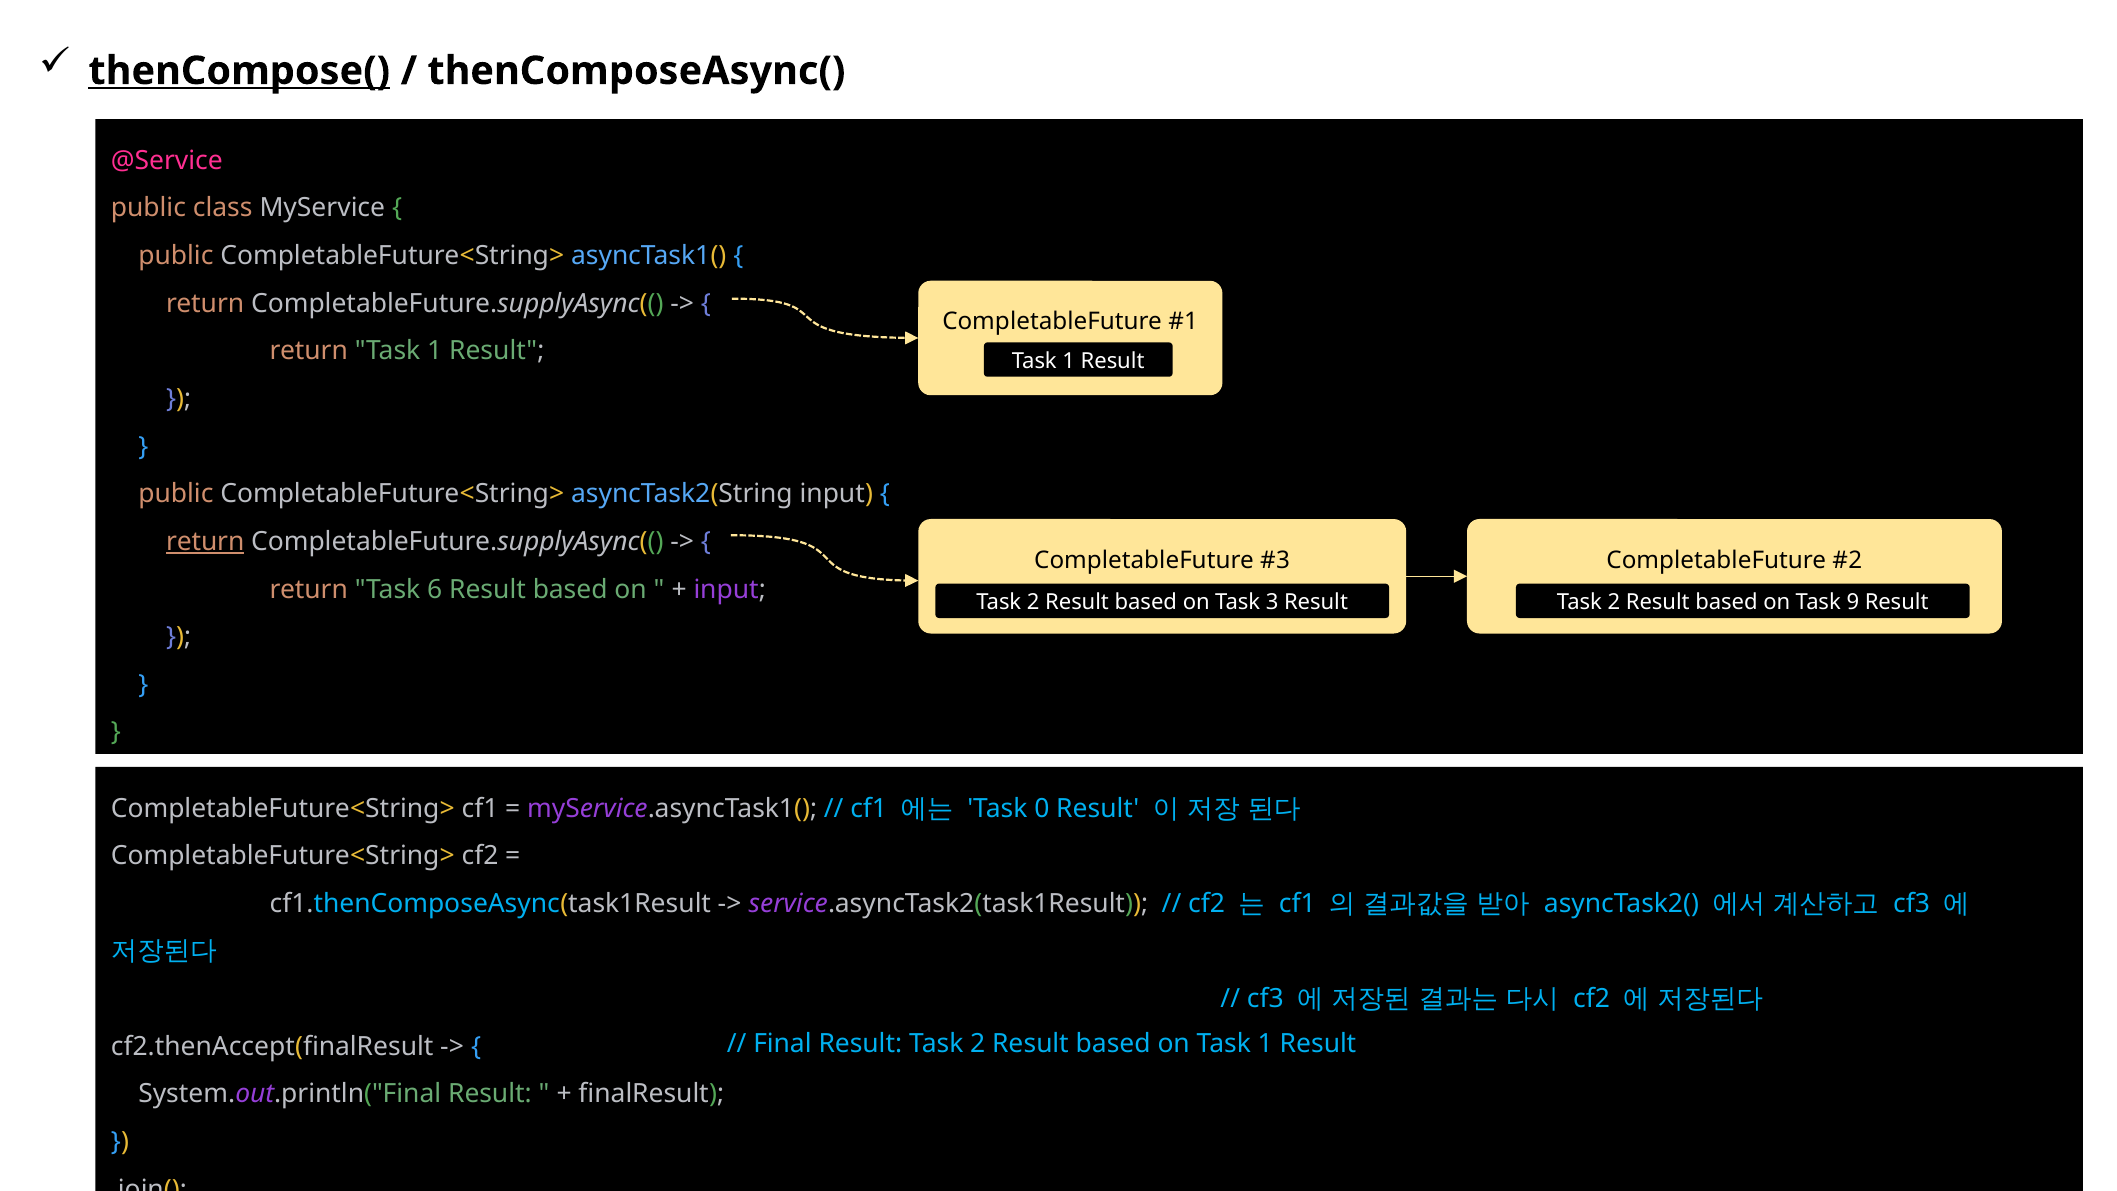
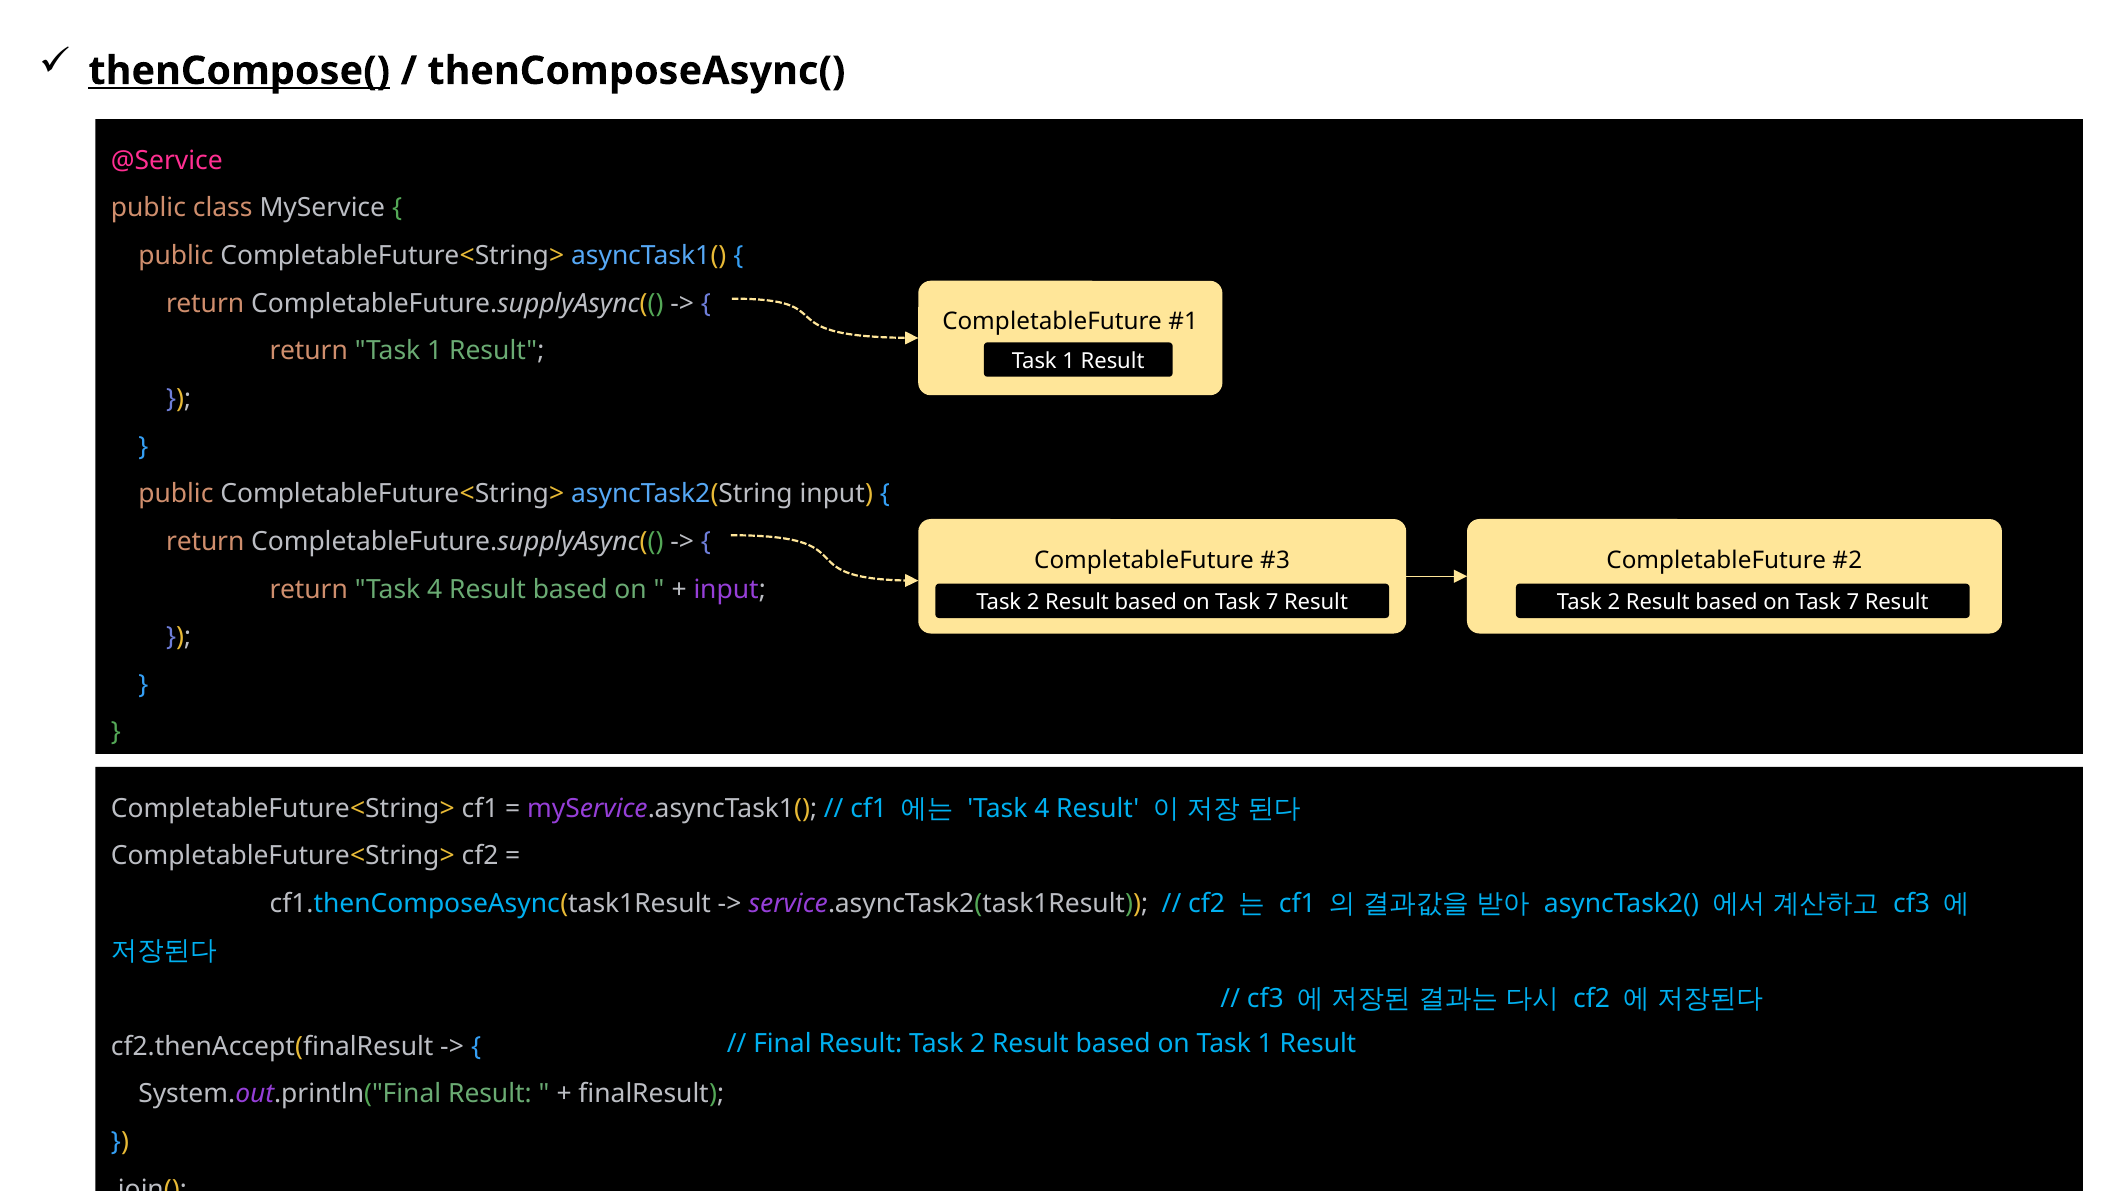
return at (205, 542) underline: present -> none
return Task 6: 6 -> 4
3 at (1272, 602): 3 -> 7
9 at (1853, 602): 9 -> 7
0 at (1042, 808): 0 -> 4
